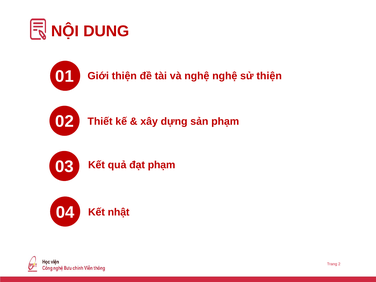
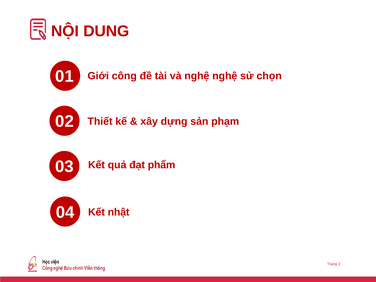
Giới thiện: thiện -> công
sử thiện: thiện -> chọn
đạt phạm: phạm -> phẩm
